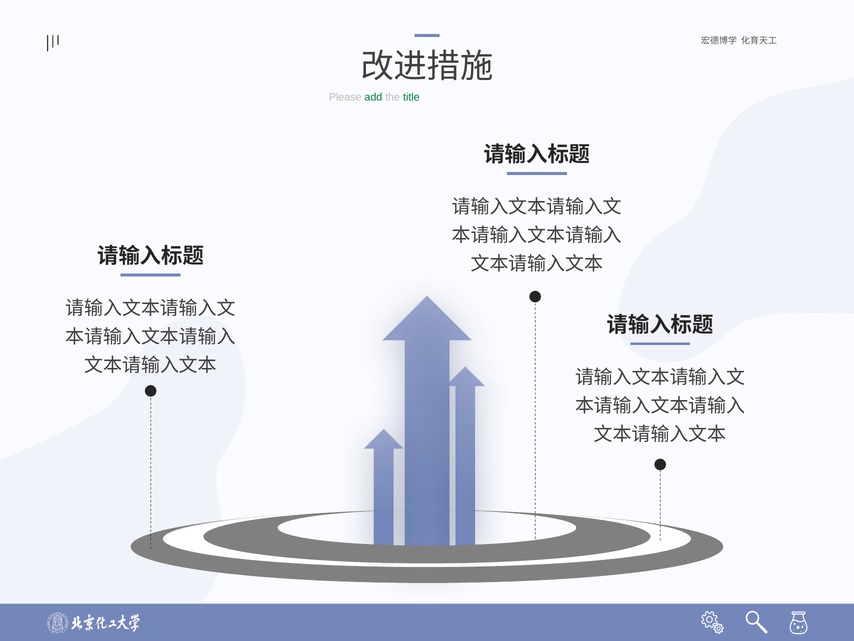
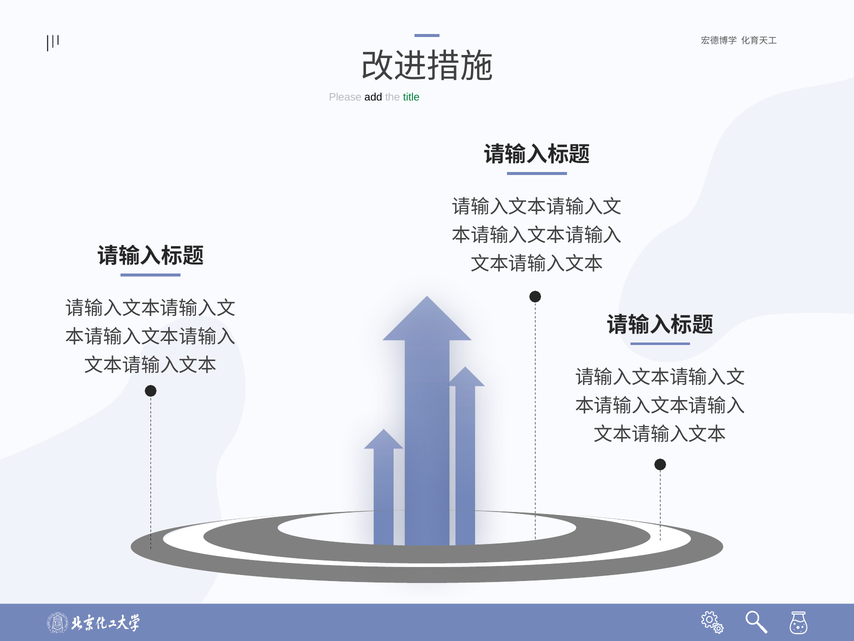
add colour: green -> black
